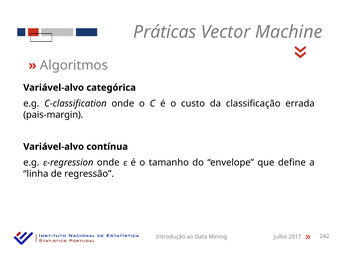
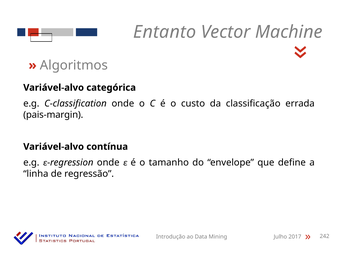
Práticas: Práticas -> Entanto
